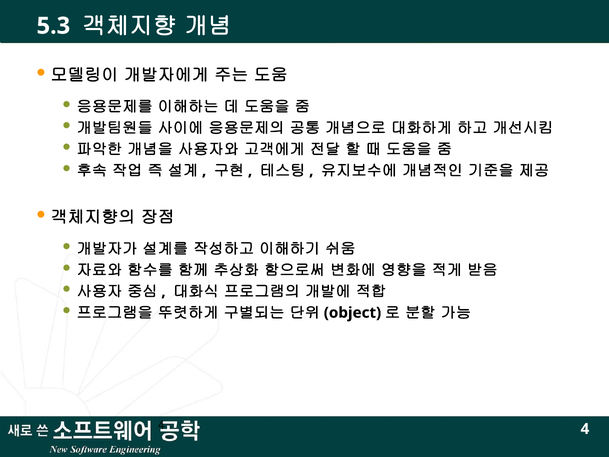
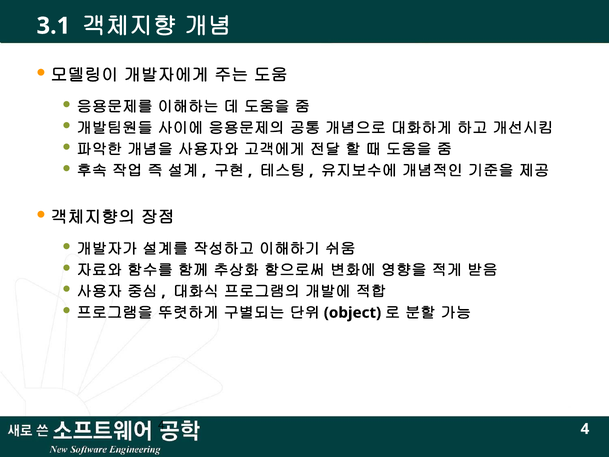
5.3: 5.3 -> 3.1
